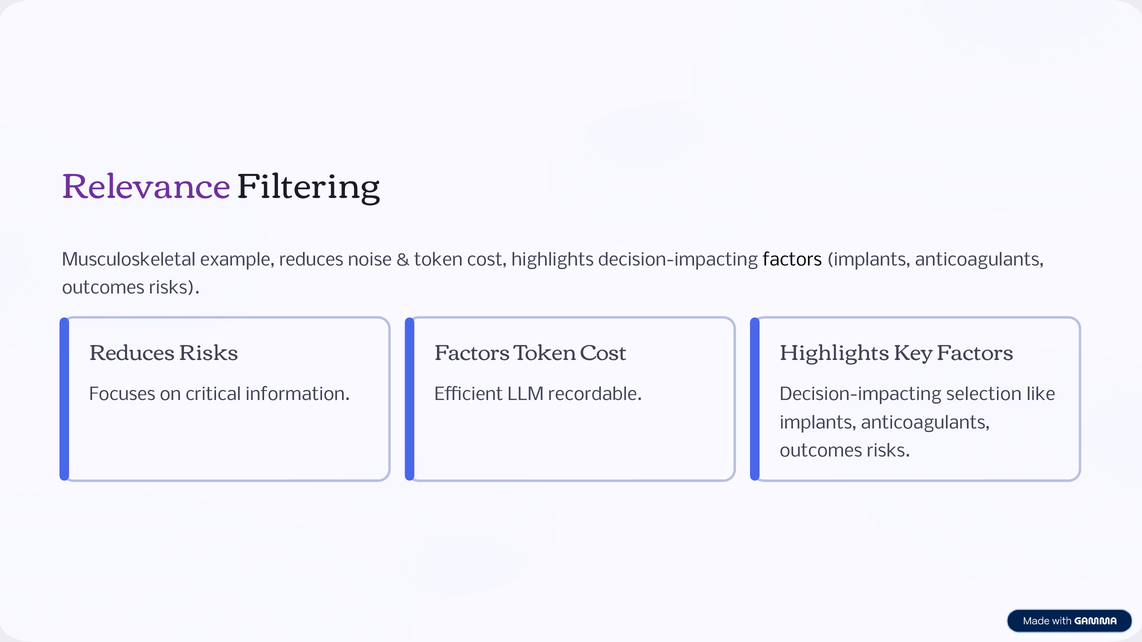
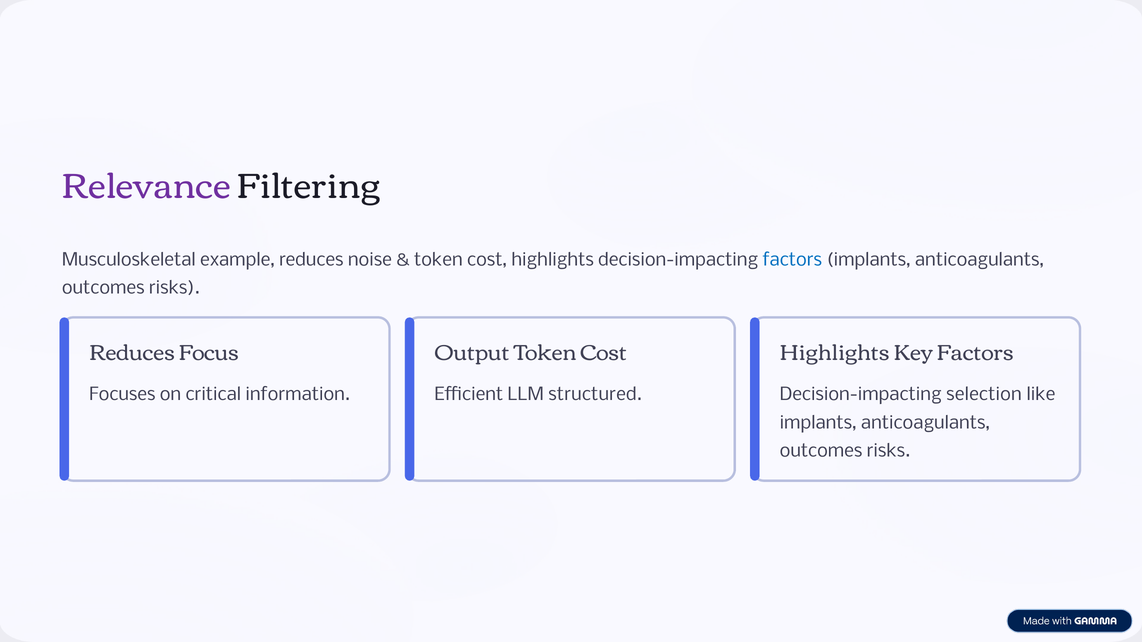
factors at (792, 260) colour: black -> blue
Reduces Risks: Risks -> Focus
Factors at (472, 353): Factors -> Output
recordable: recordable -> structured
